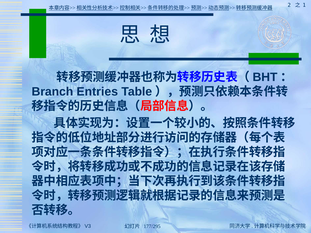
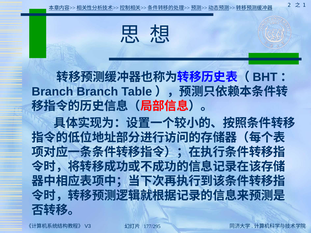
Entries at (97, 92): Entries -> Branch
